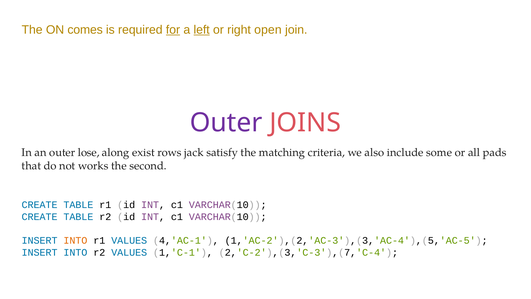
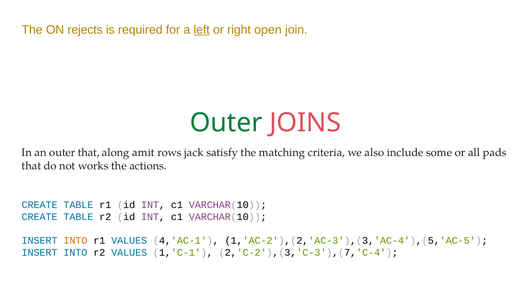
comes: comes -> rejects
for underline: present -> none
Outer at (226, 123) colour: purple -> green
outer lose: lose -> that
exist: exist -> amit
second: second -> actions
